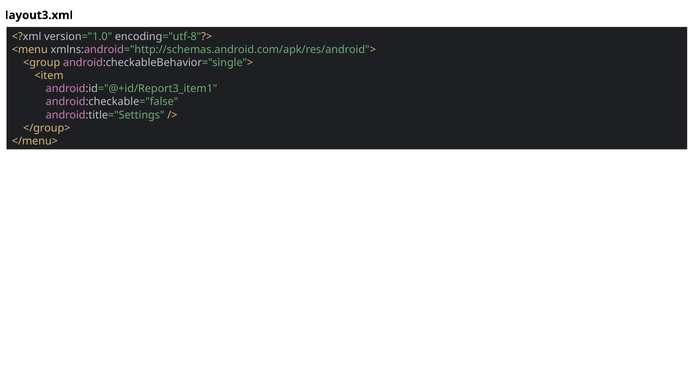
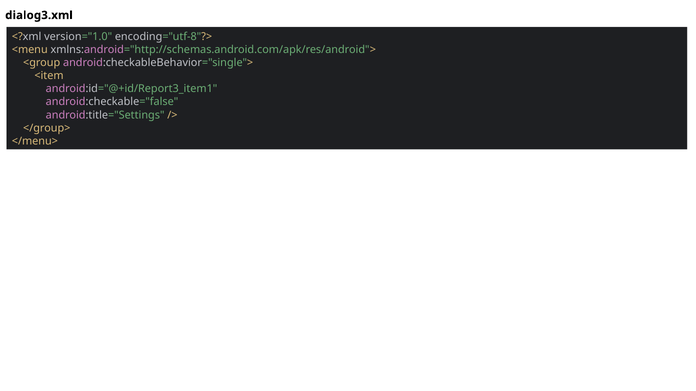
layout3.xml: layout3.xml -> dialog3.xml
